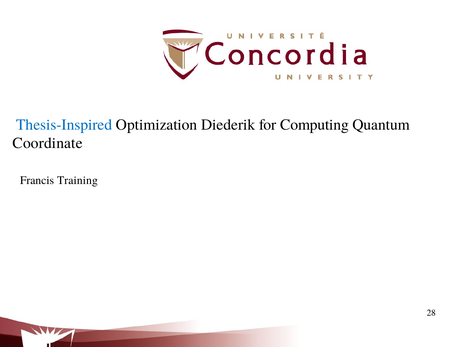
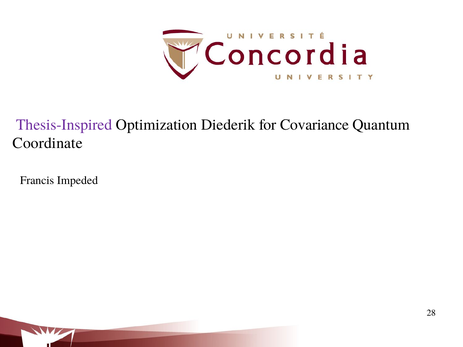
Thesis-Inspired colour: blue -> purple
Computing: Computing -> Covariance
Training: Training -> Impeded
